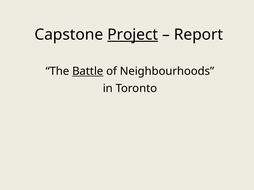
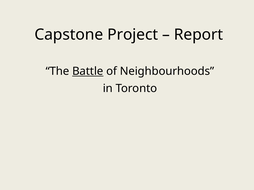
Project underline: present -> none
